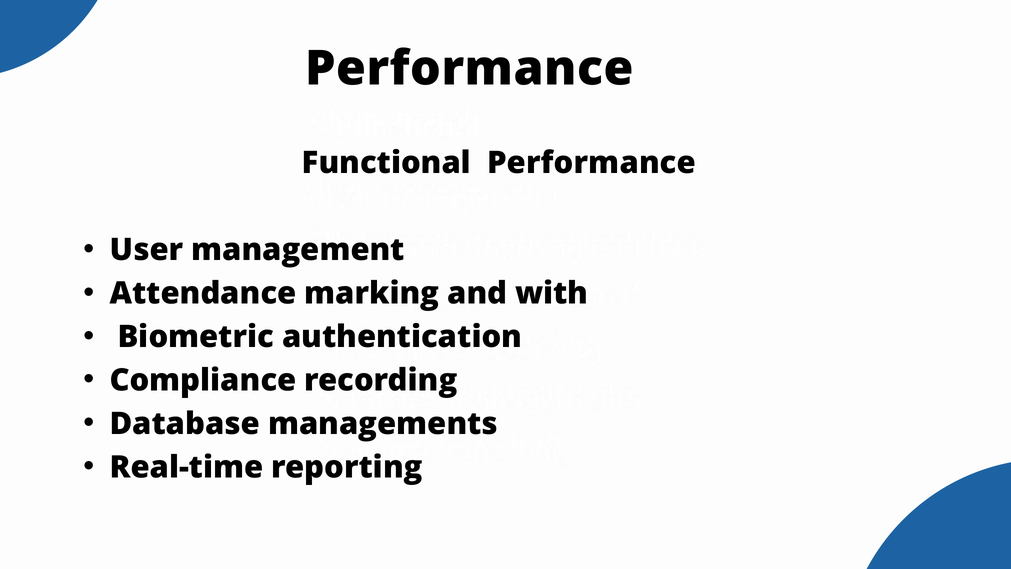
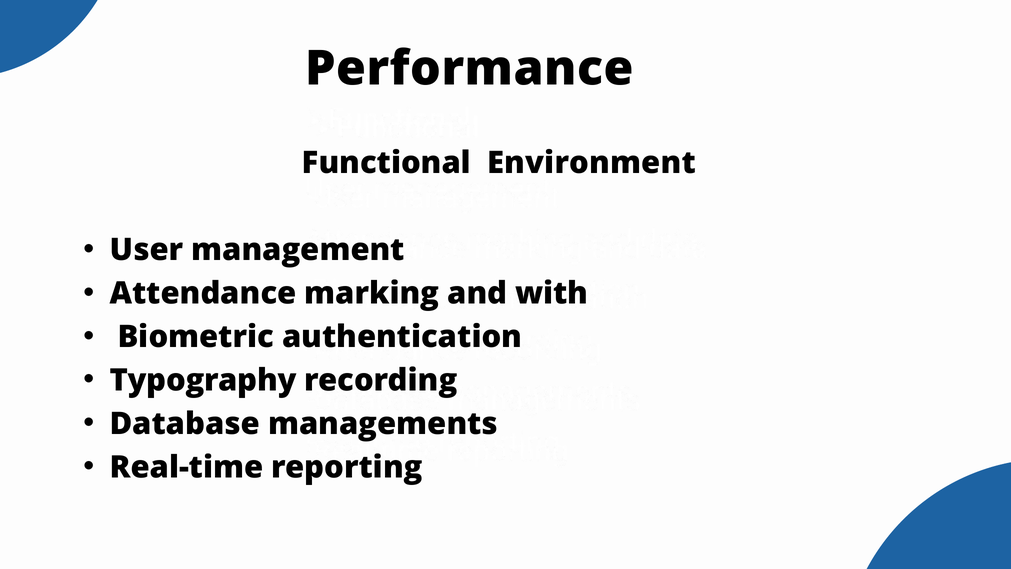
Functional Performance: Performance -> Environment
Compliance: Compliance -> Typography
